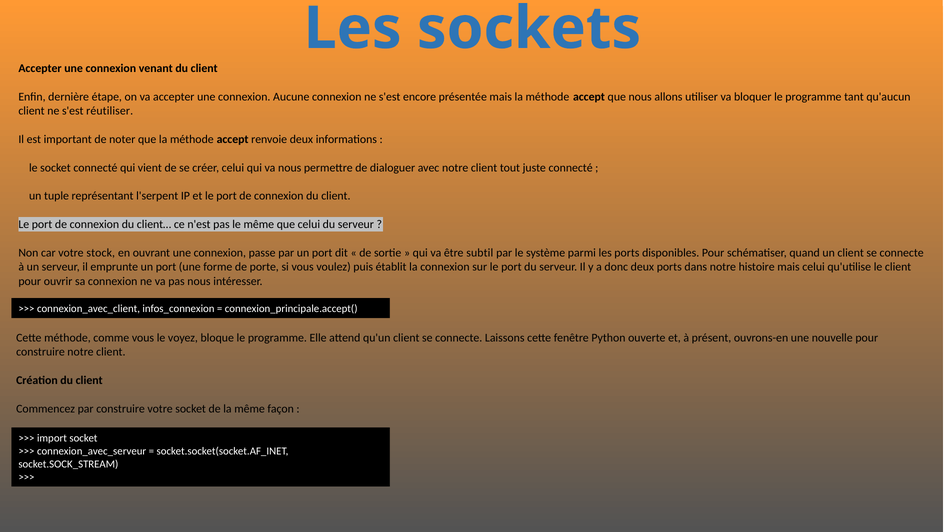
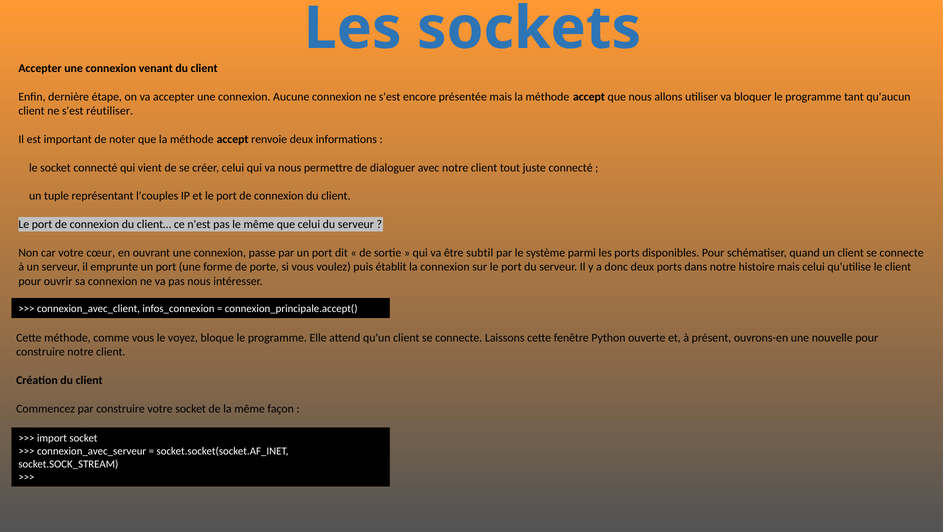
l'serpent: l'serpent -> l'couples
stock: stock -> cœur
